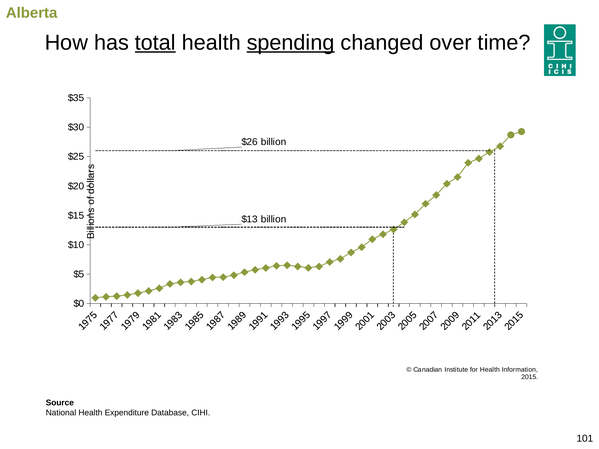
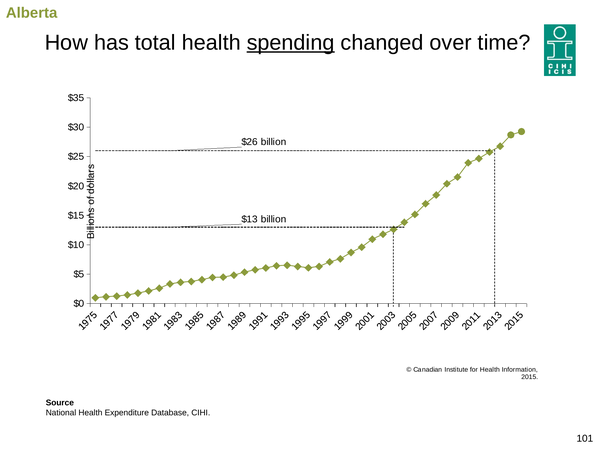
total underline: present -> none
